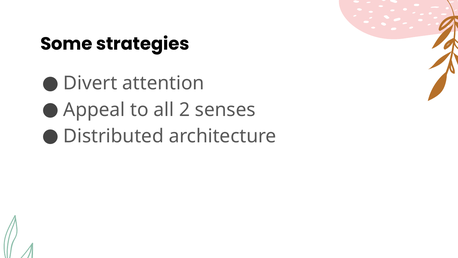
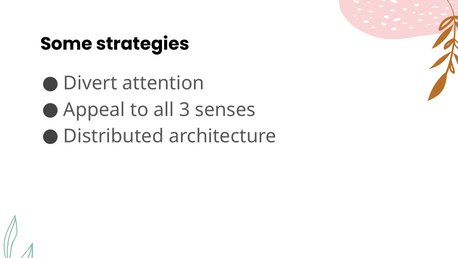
2: 2 -> 3
